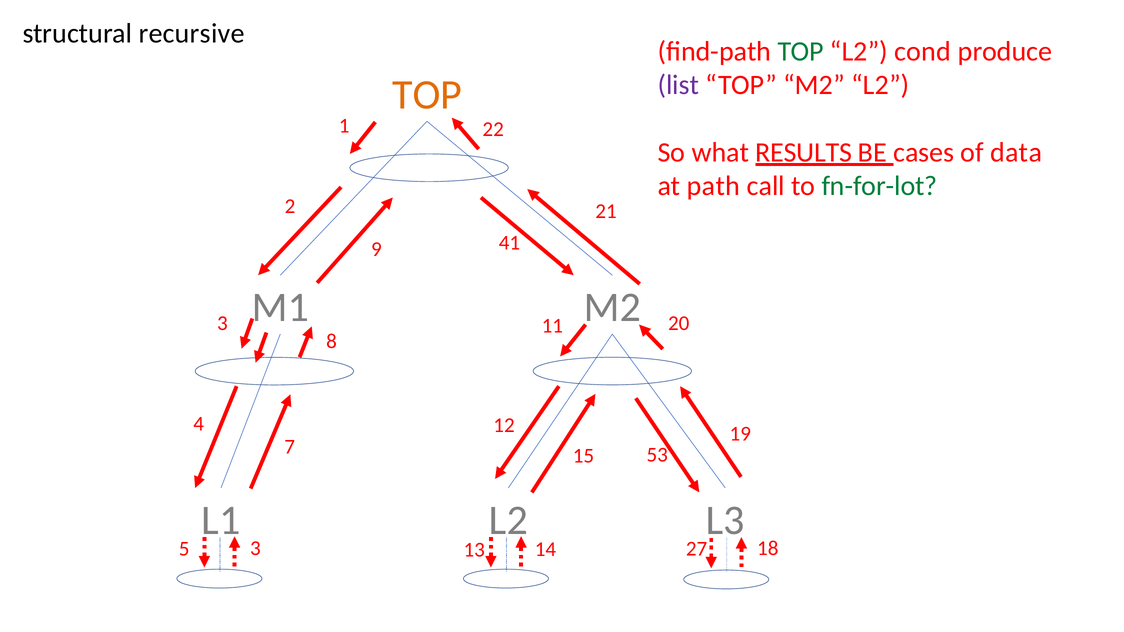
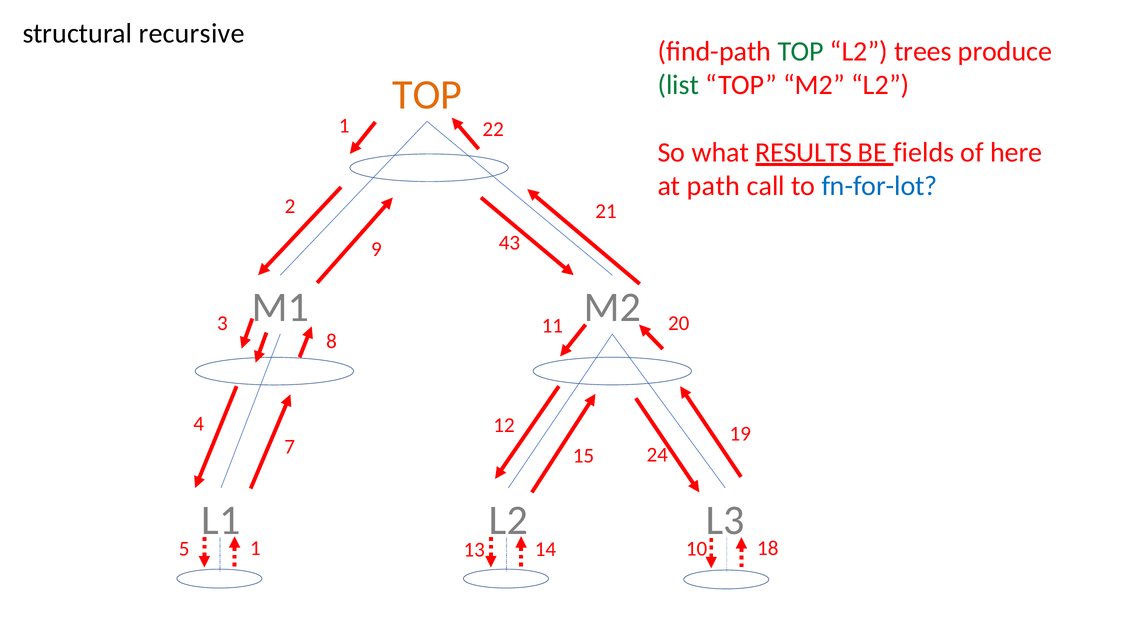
cond: cond -> trees
list colour: purple -> green
cases: cases -> fields
data: data -> here
fn-for-lot colour: green -> blue
41: 41 -> 43
53: 53 -> 24
5 3: 3 -> 1
27: 27 -> 10
